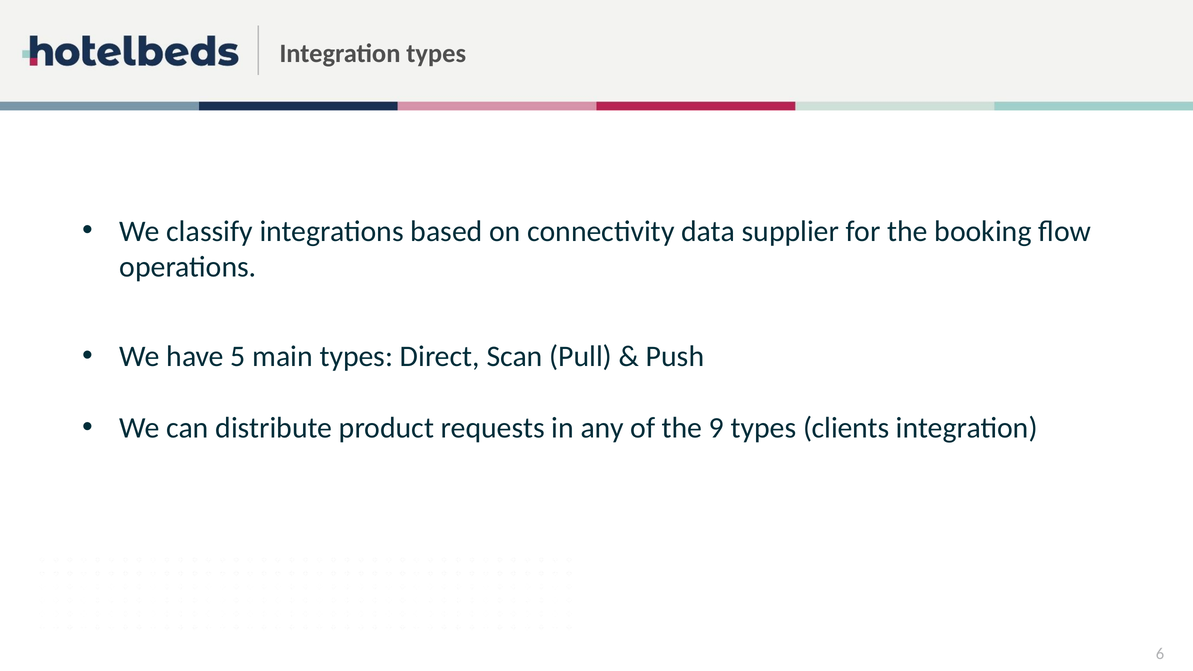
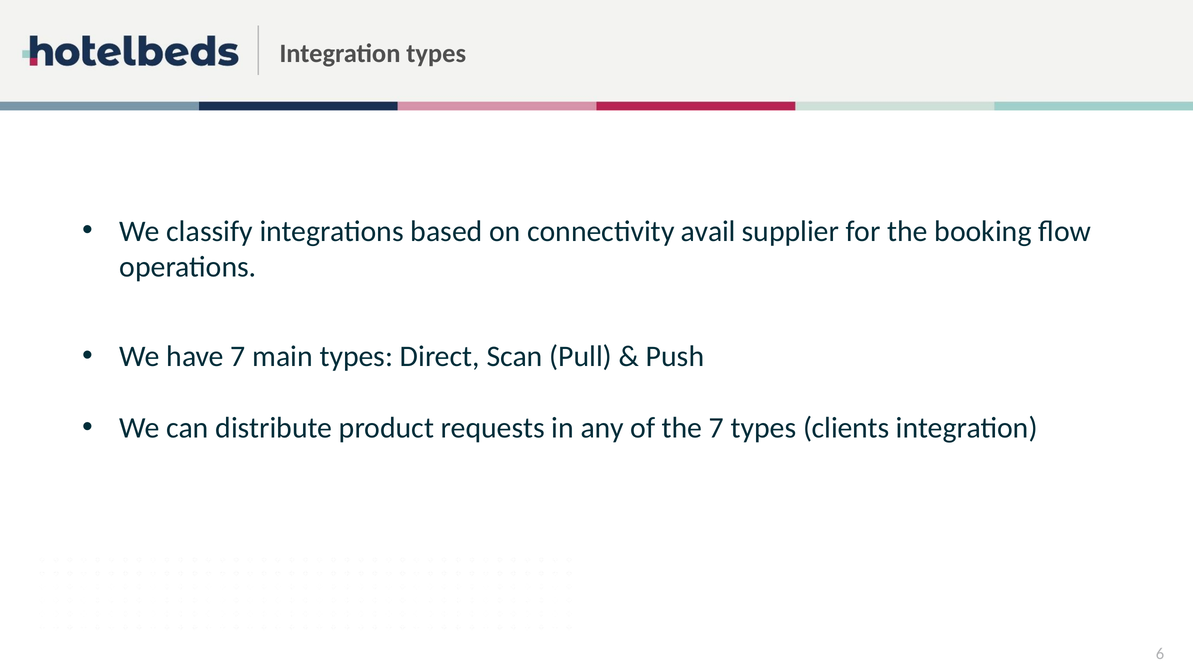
data: data -> avail
have 5: 5 -> 7
the 9: 9 -> 7
